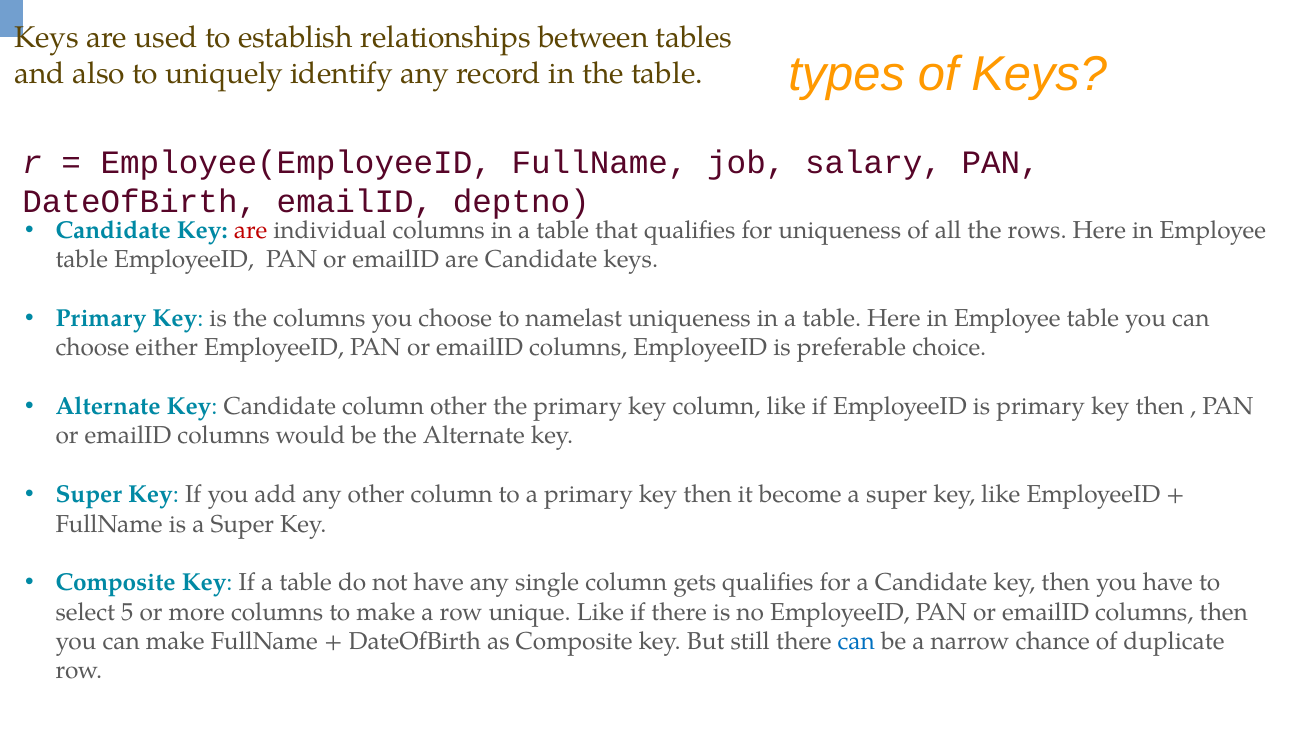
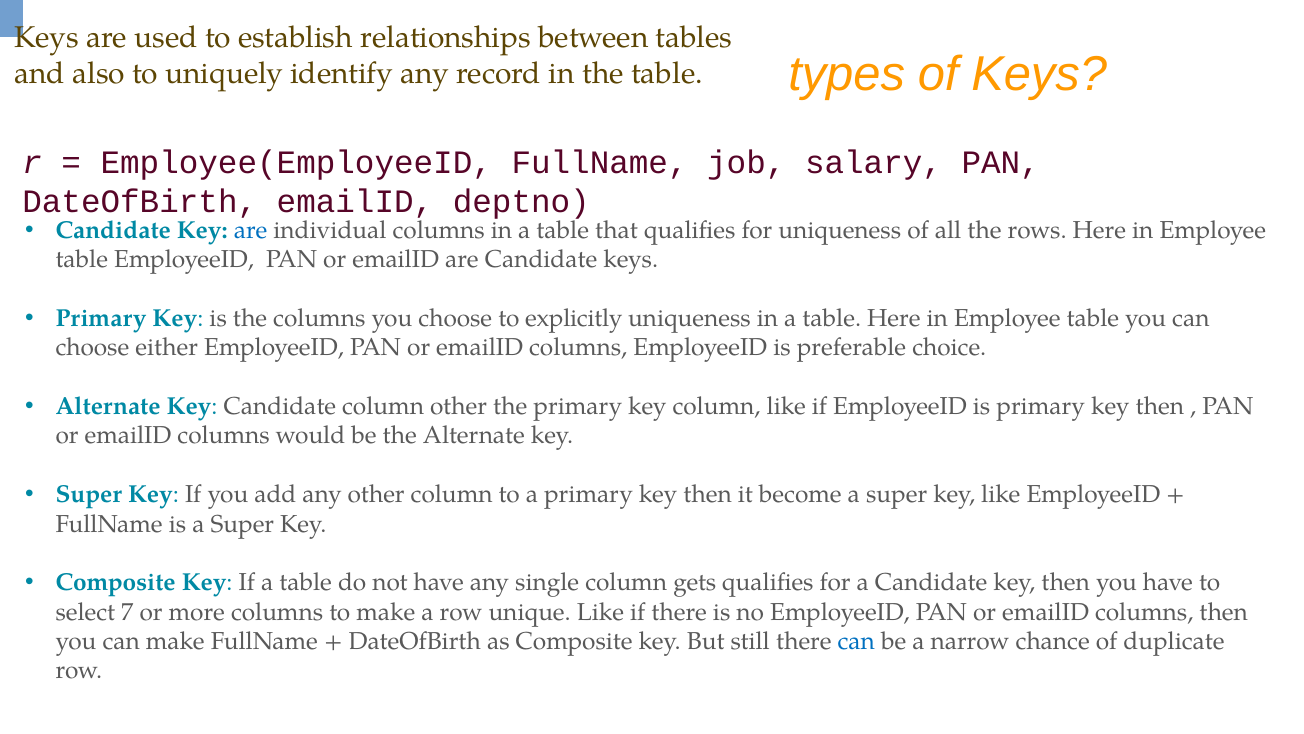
are at (251, 230) colour: red -> blue
namelast: namelast -> explicitly
5: 5 -> 7
